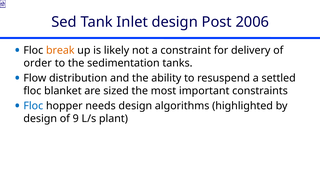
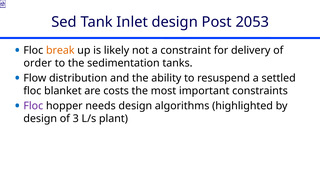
2006: 2006 -> 2053
sized: sized -> costs
Floc at (33, 106) colour: blue -> purple
9: 9 -> 3
